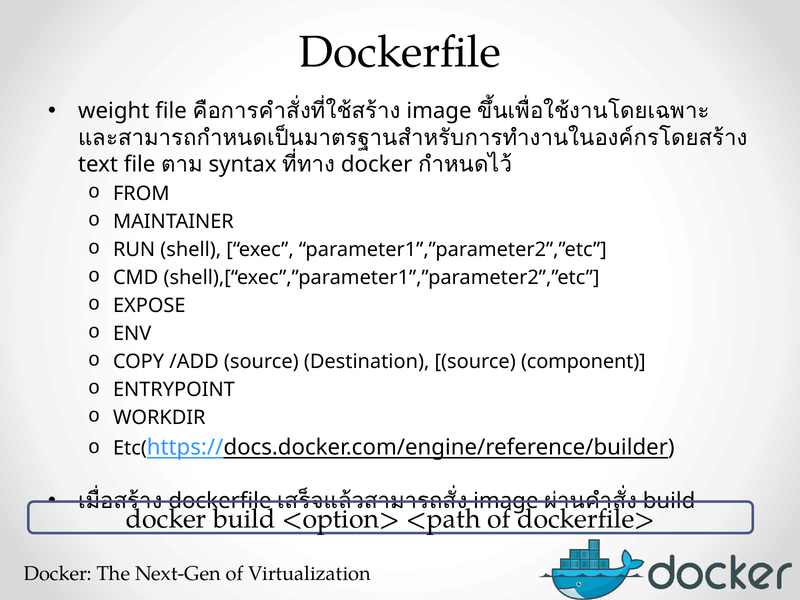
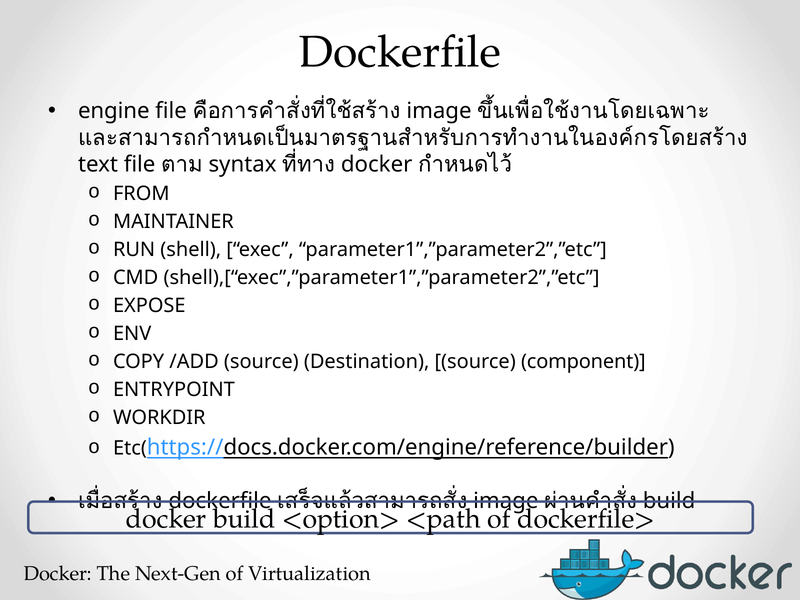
weight: weight -> engine
